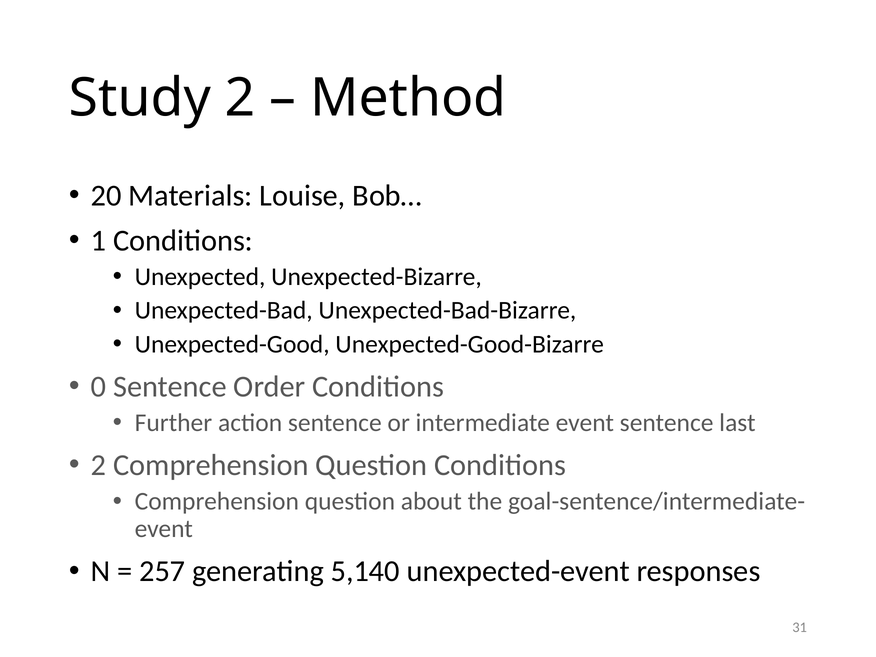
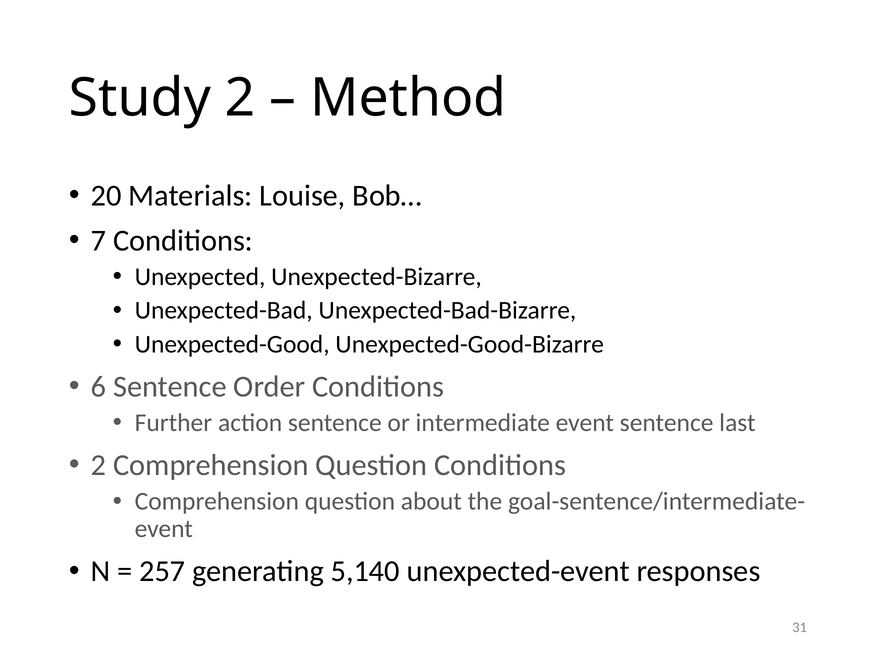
1: 1 -> 7
0: 0 -> 6
